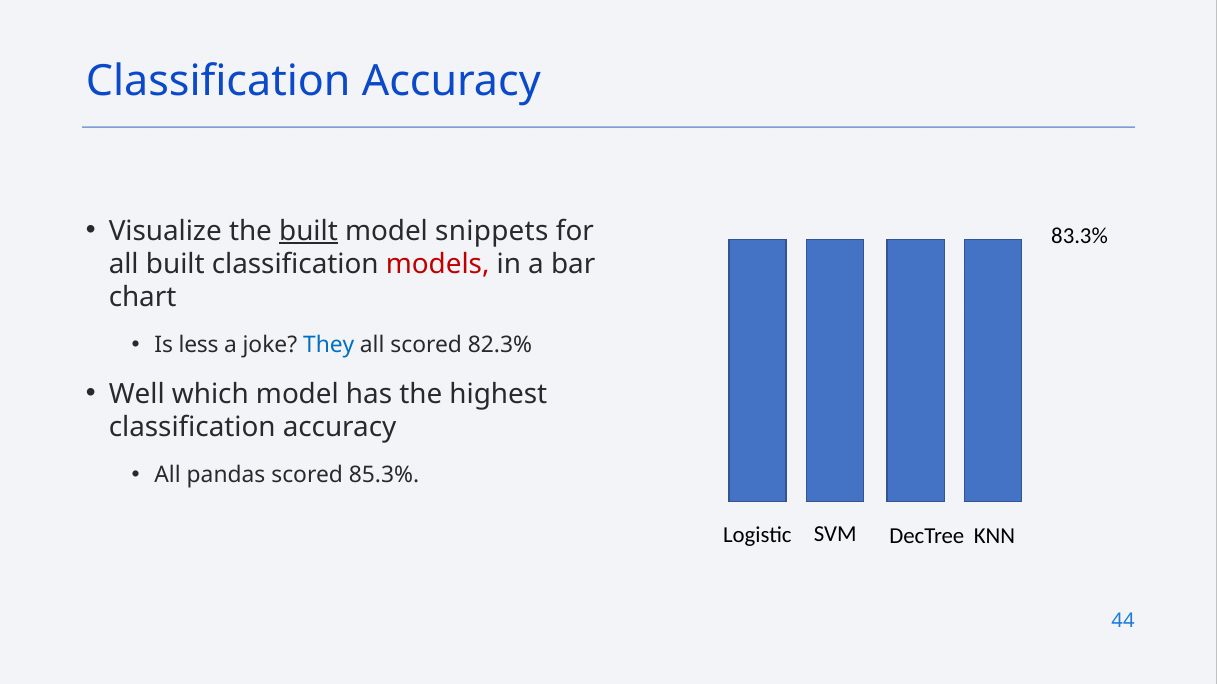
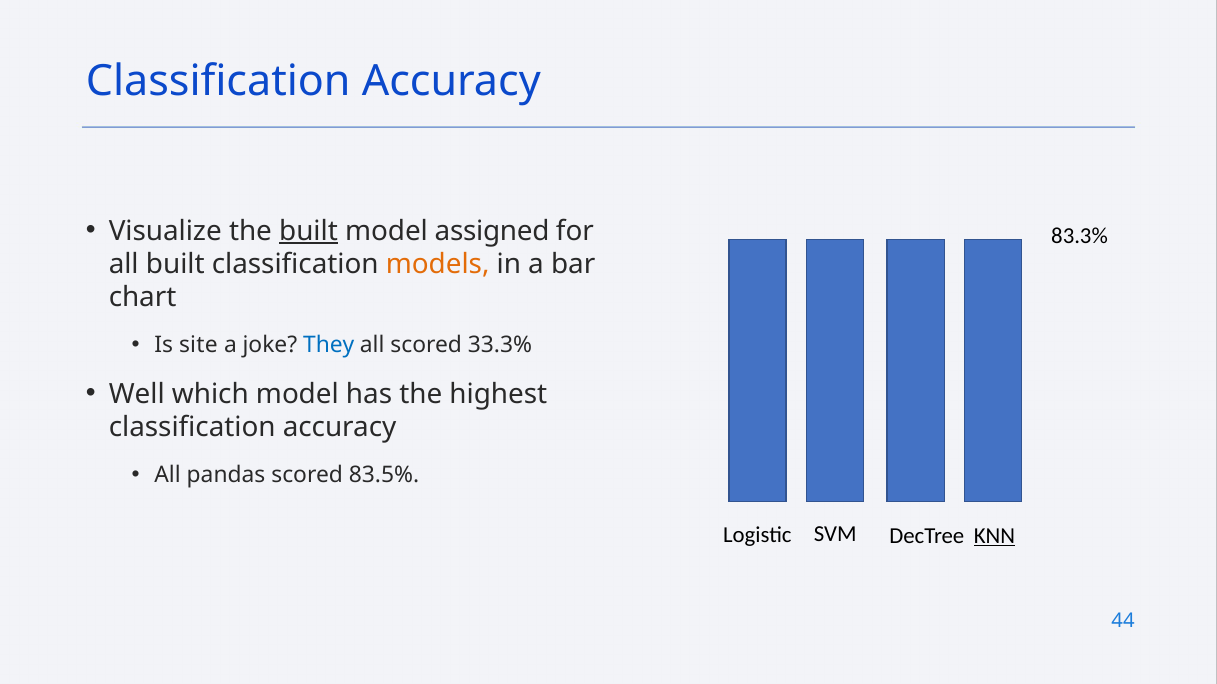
snippets: snippets -> assigned
models colour: red -> orange
less: less -> site
82.3%: 82.3% -> 33.3%
85.3%: 85.3% -> 83.5%
KNN underline: none -> present
